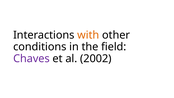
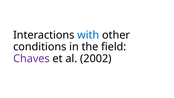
with colour: orange -> blue
